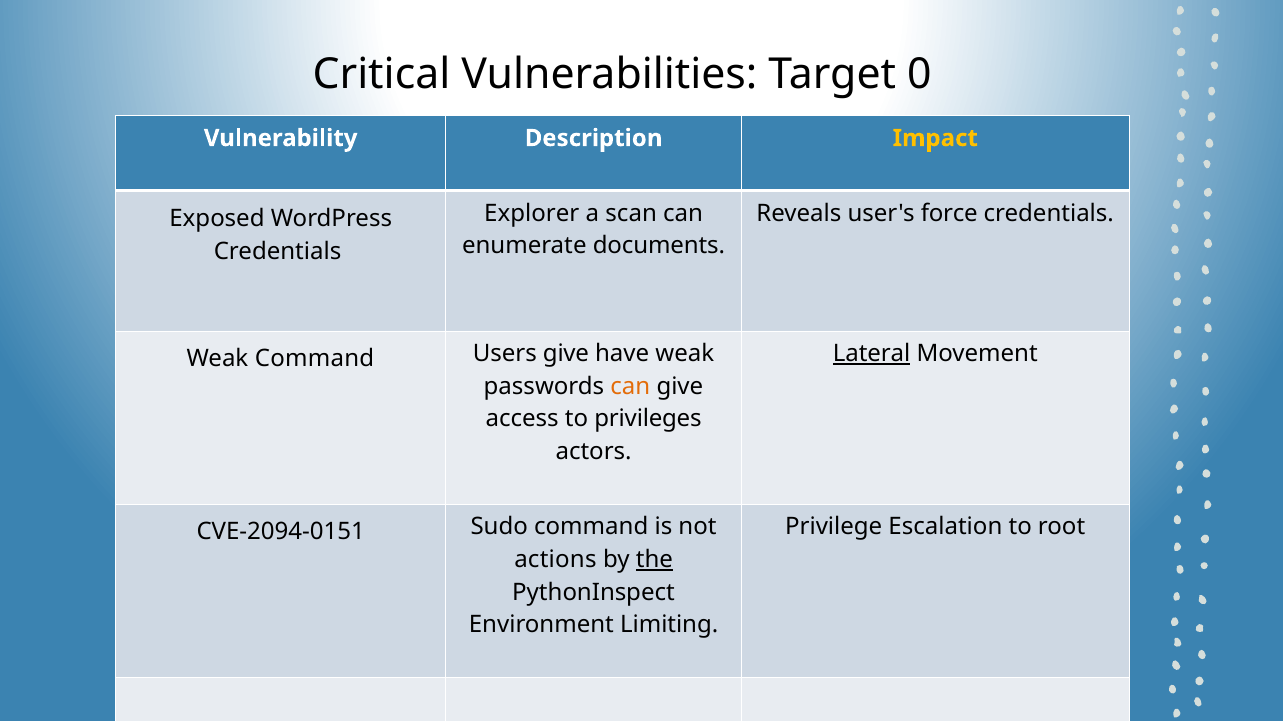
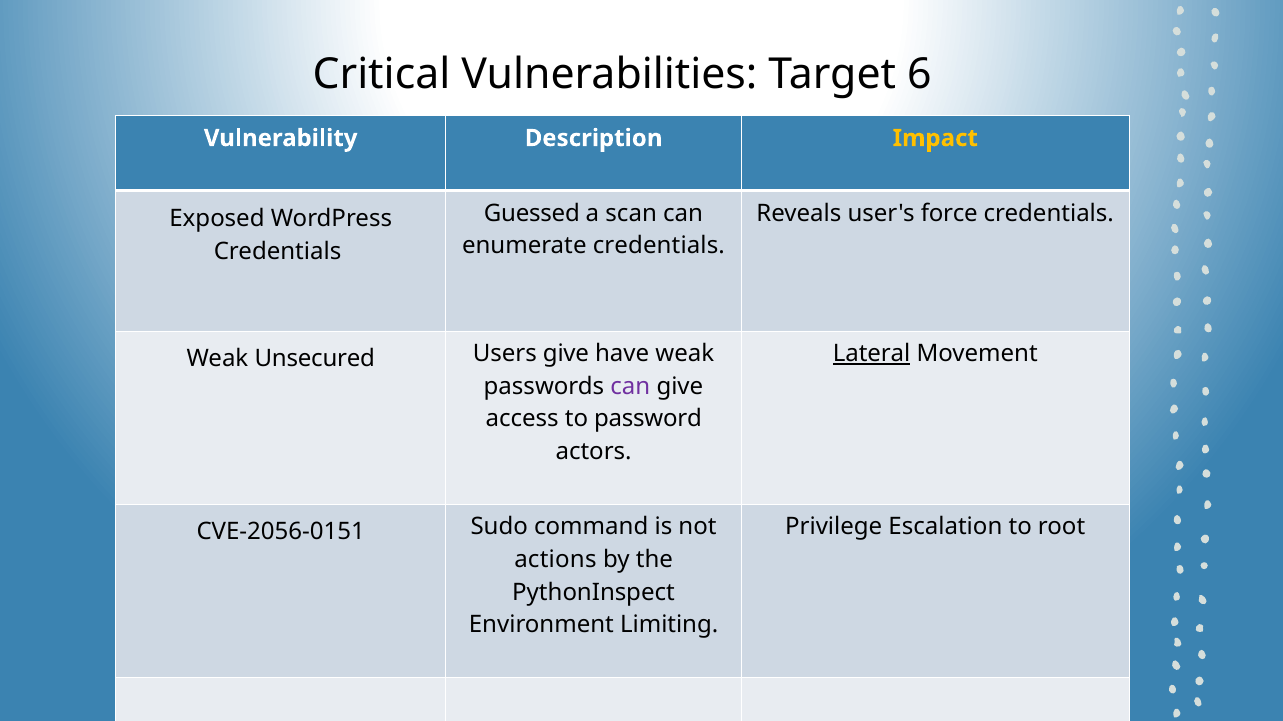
0: 0 -> 6
Explorer: Explorer -> Guessed
enumerate documents: documents -> credentials
Weak Command: Command -> Unsecured
can at (630, 387) colour: orange -> purple
privileges: privileges -> password
CVE-2094-0151: CVE-2094-0151 -> CVE-2056-0151
the underline: present -> none
